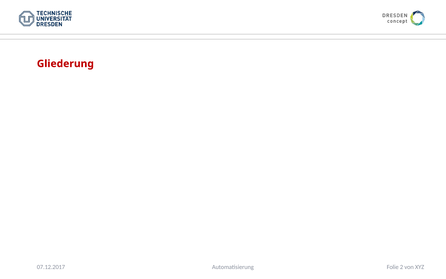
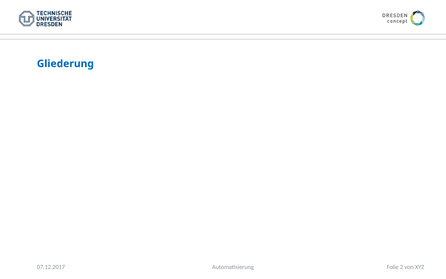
Gliederung colour: red -> blue
